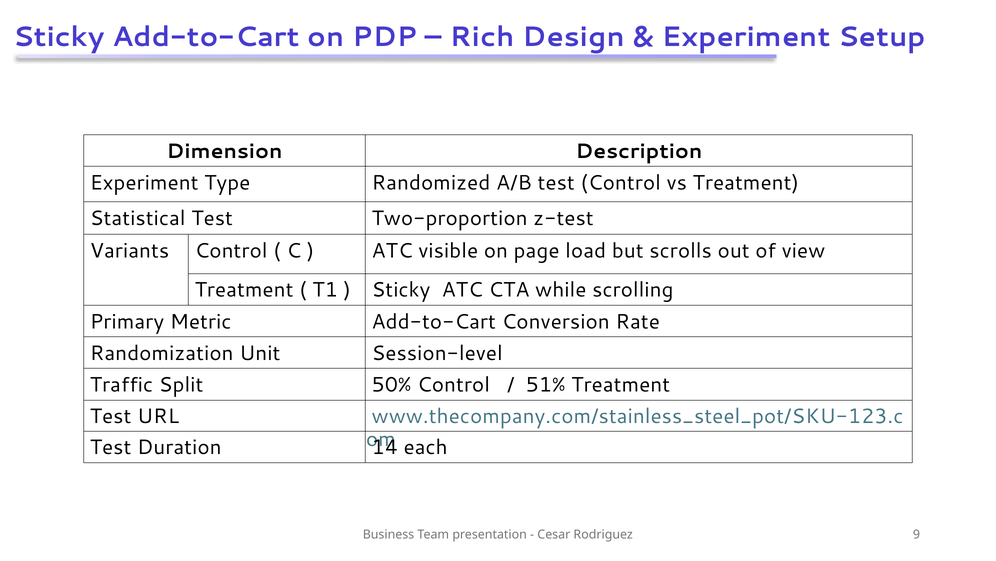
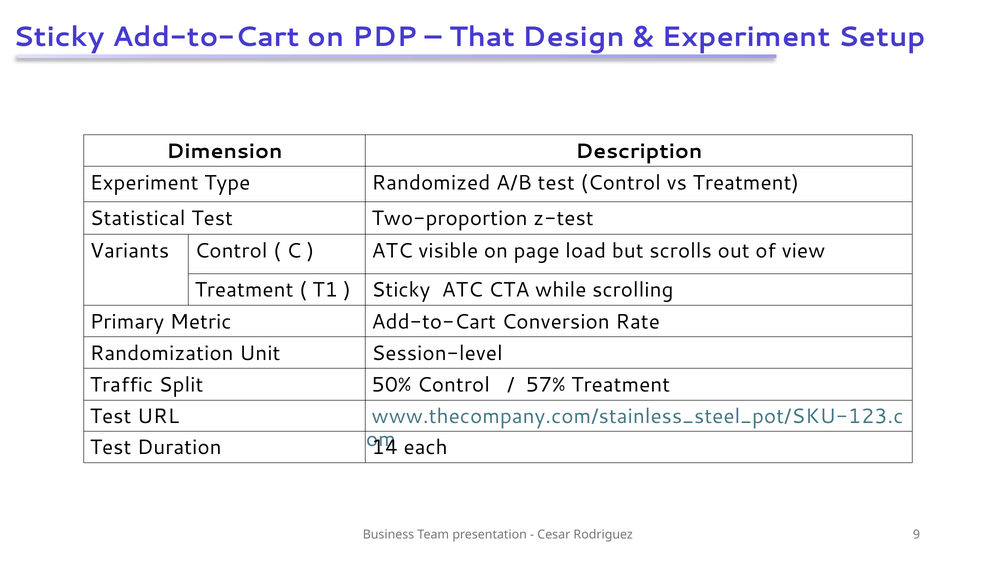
Rich: Rich -> That
51%: 51% -> 57%
